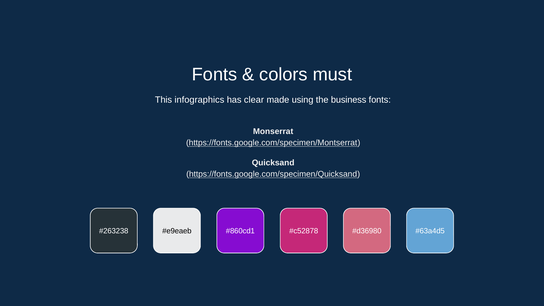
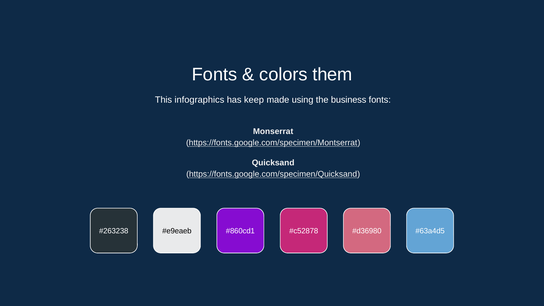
must: must -> them
clear: clear -> keep
